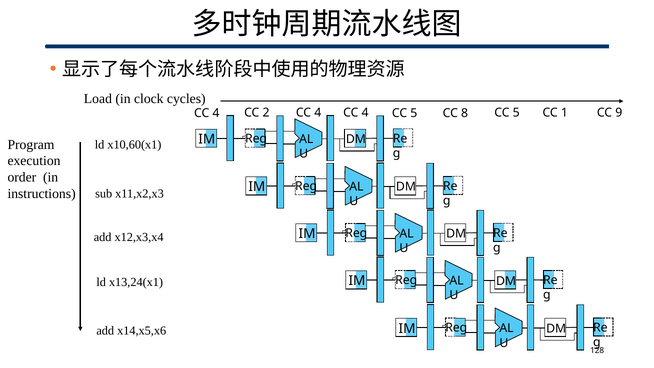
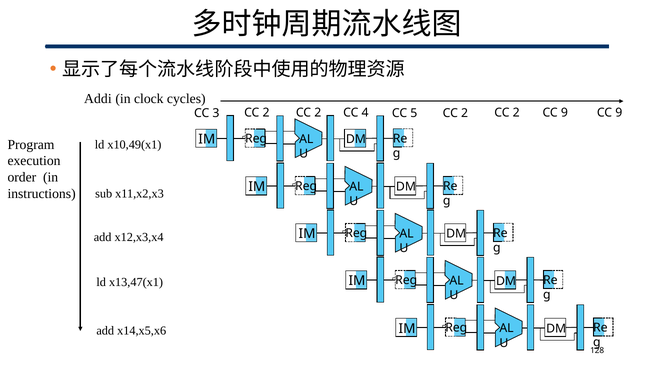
Load: Load -> Addi
4 at (318, 113): 4 -> 2
8 at (465, 113): 8 -> 2
4 CC 1: 1 -> 9
5 at (516, 113): 5 -> 2
4 at (216, 113): 4 -> 3
x10,60(x1: x10,60(x1 -> x10,49(x1
x13,24(x1: x13,24(x1 -> x13,47(x1
